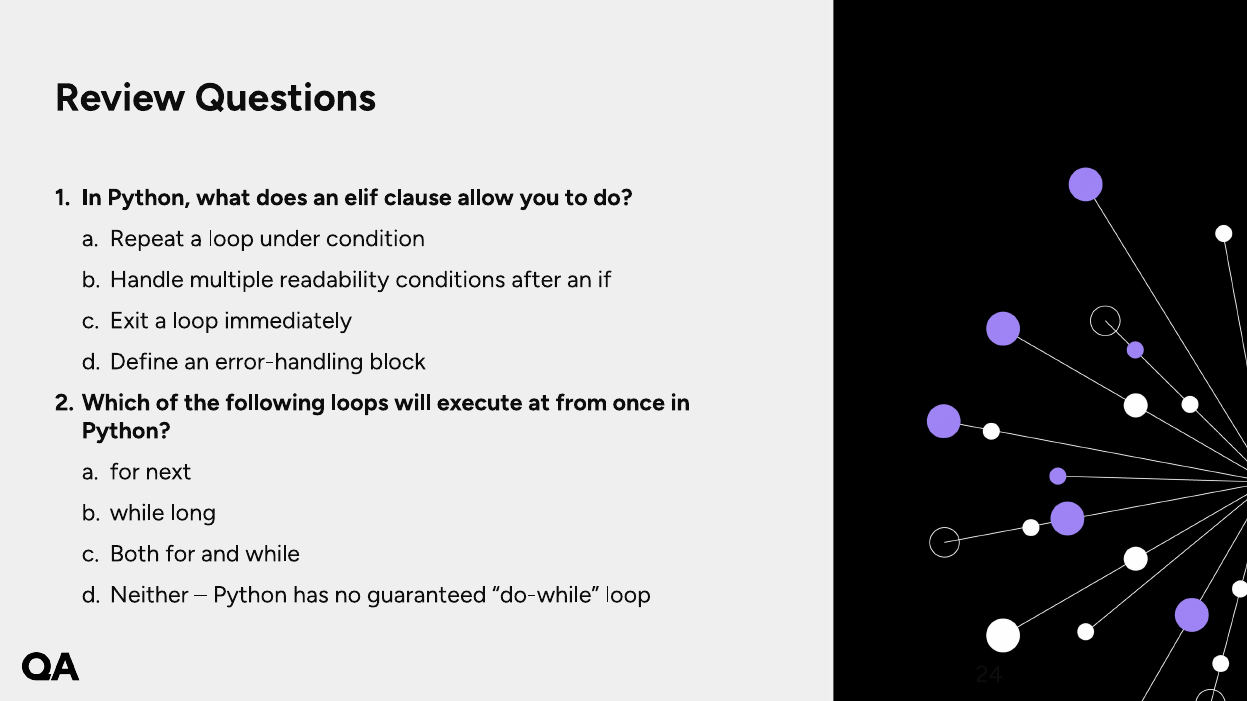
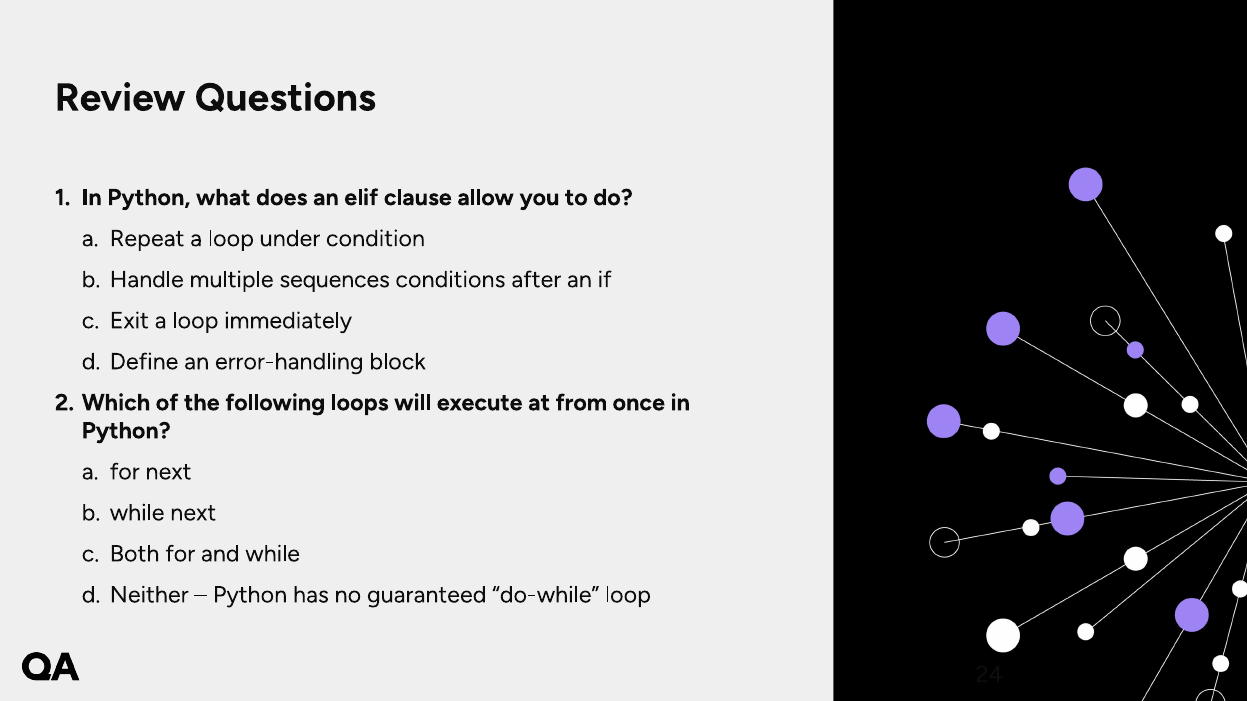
readability: readability -> sequences
while long: long -> next
